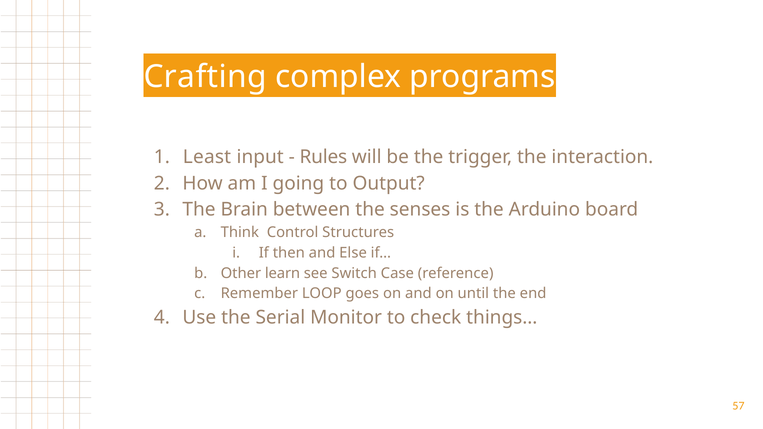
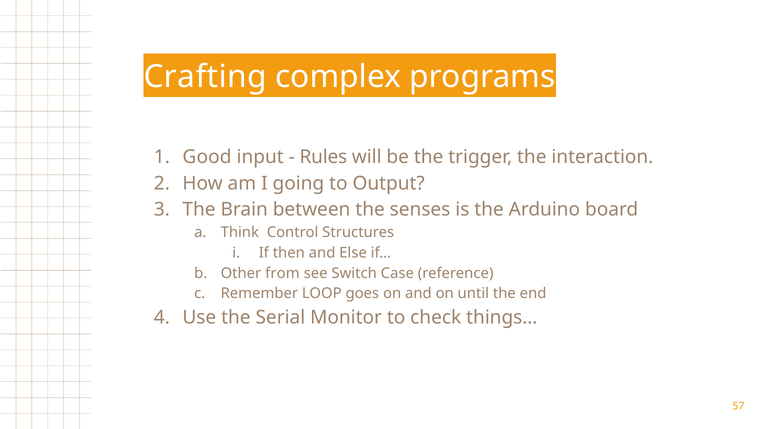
Least: Least -> Good
learn: learn -> from
